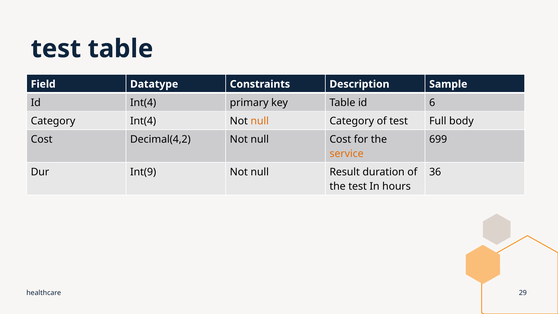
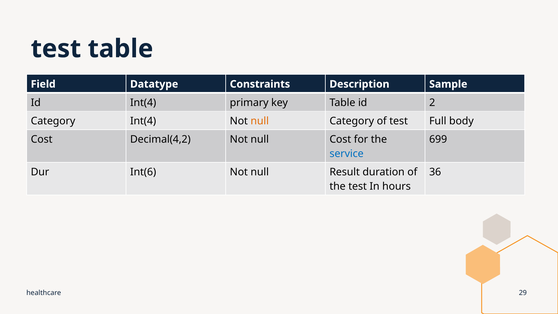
6: 6 -> 2
service colour: orange -> blue
Int(9: Int(9 -> Int(6
